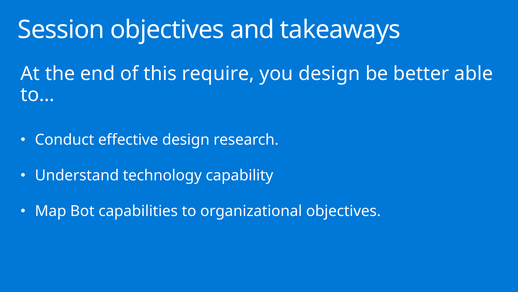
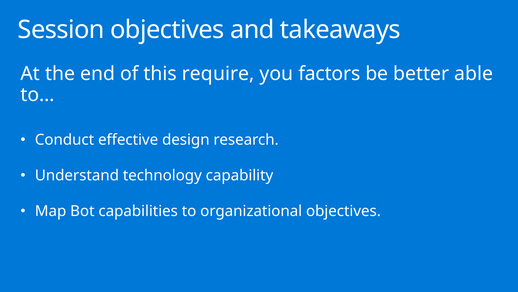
you design: design -> factors
